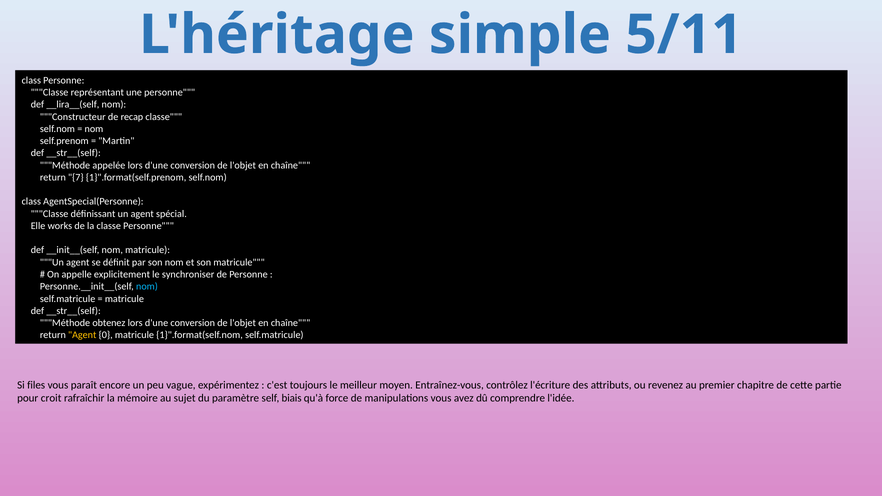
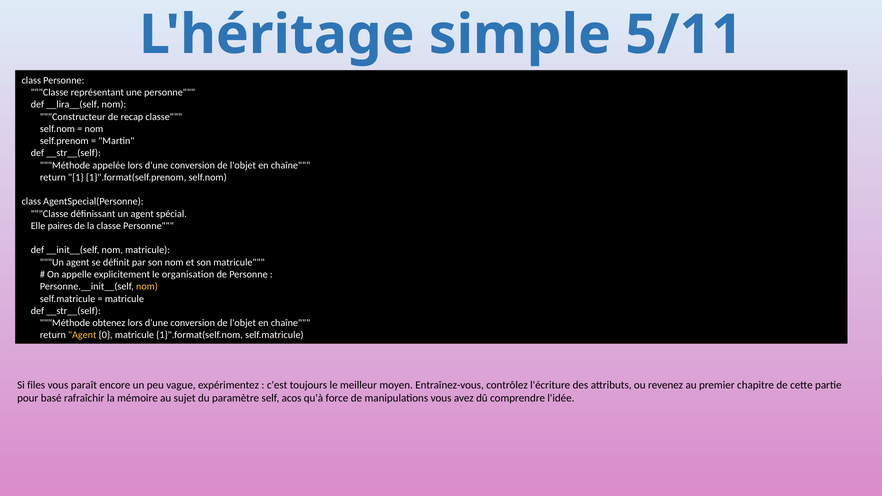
7: 7 -> 1
works: works -> paires
synchroniser: synchroniser -> organisation
nom at (147, 287) colour: light blue -> yellow
croit: croit -> basé
biais: biais -> acos
